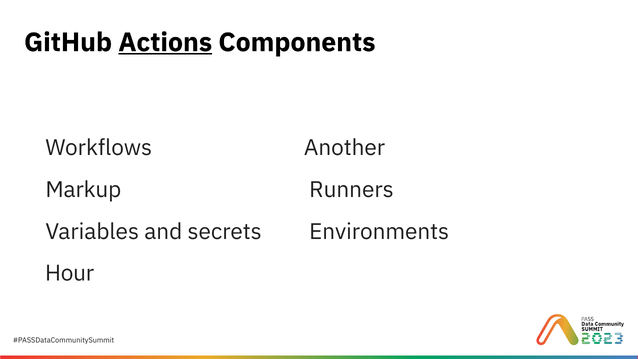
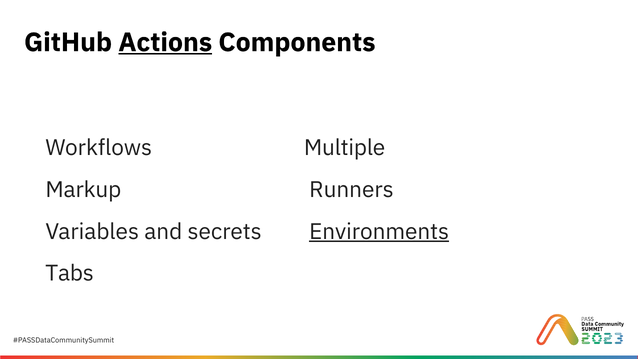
Another: Another -> Multiple
Environments underline: none -> present
Hour: Hour -> Tabs
